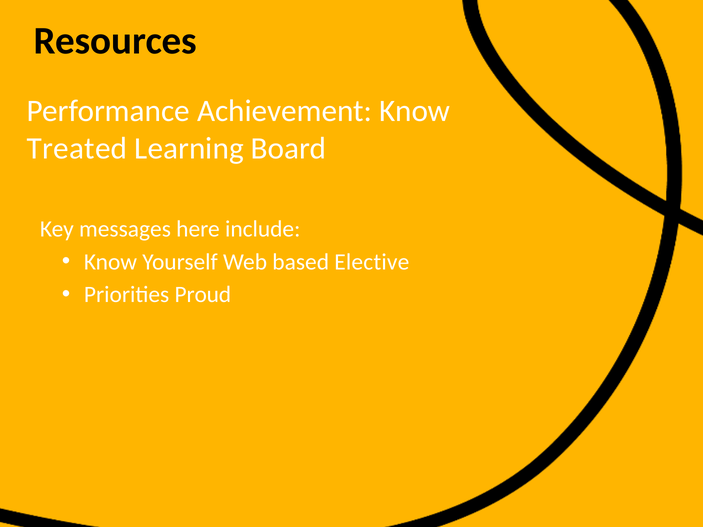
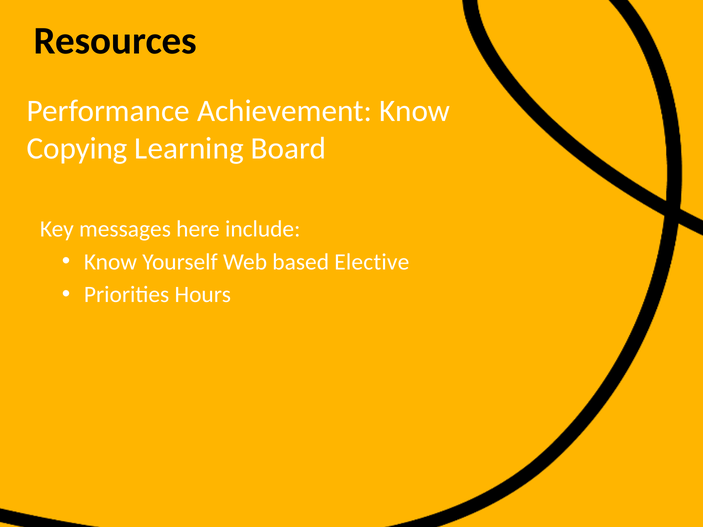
Treated: Treated -> Copying
Proud: Proud -> Hours
